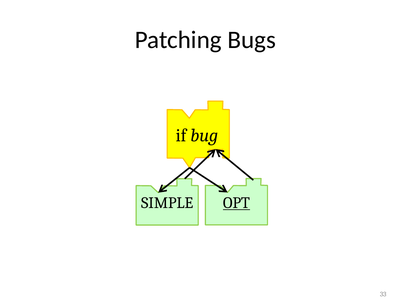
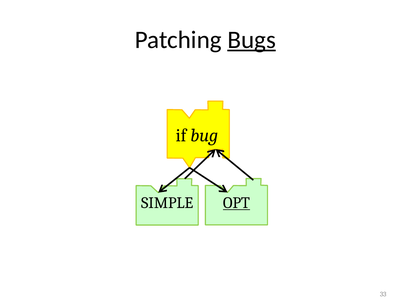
Bugs underline: none -> present
